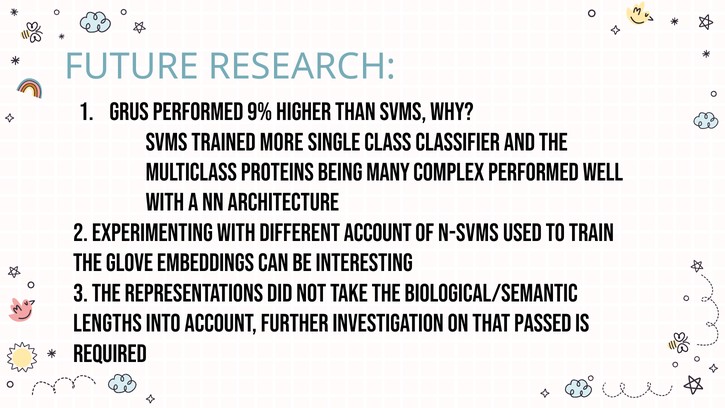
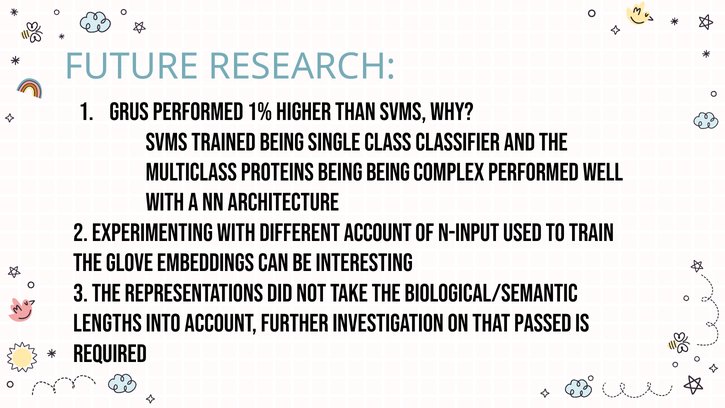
9%: 9% -> 1%
trained more: more -> being
being many: many -> being
n-svms: n-svms -> n-input
